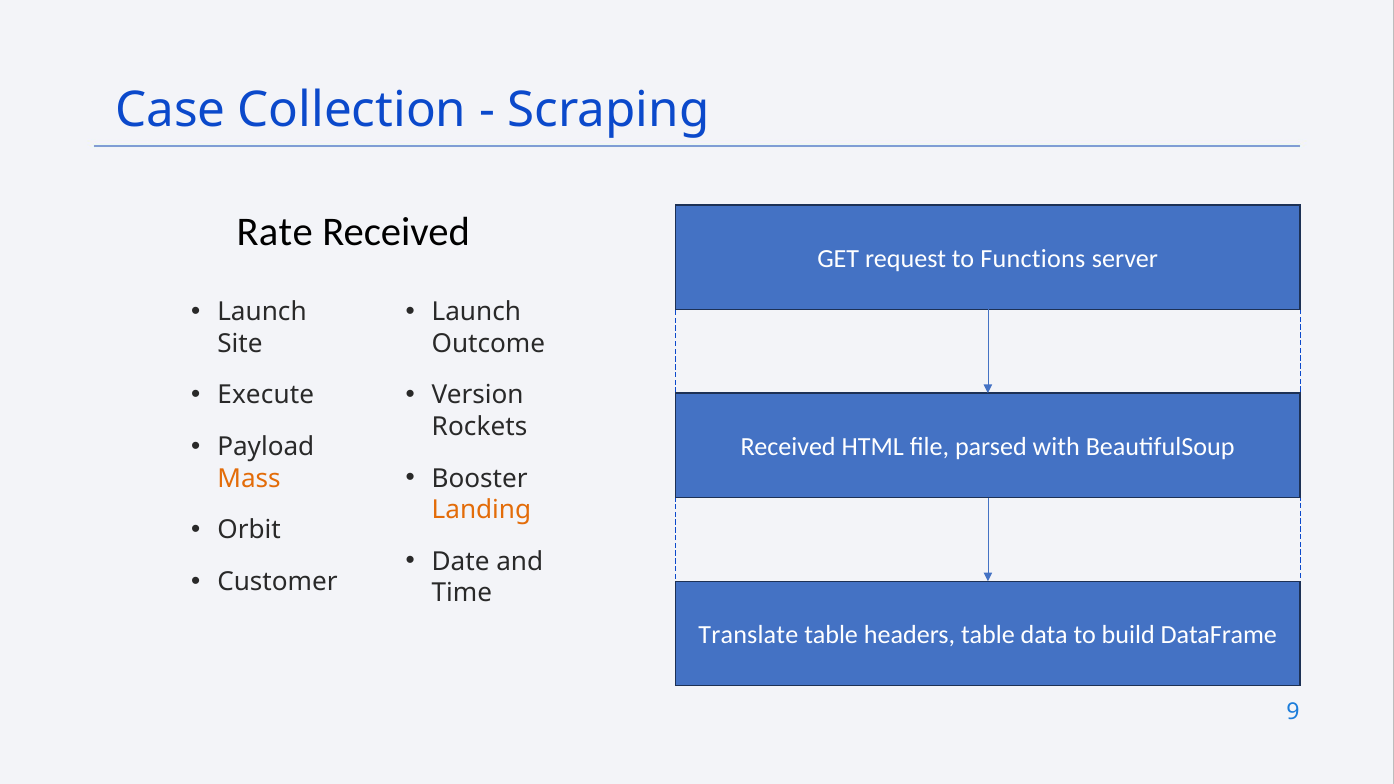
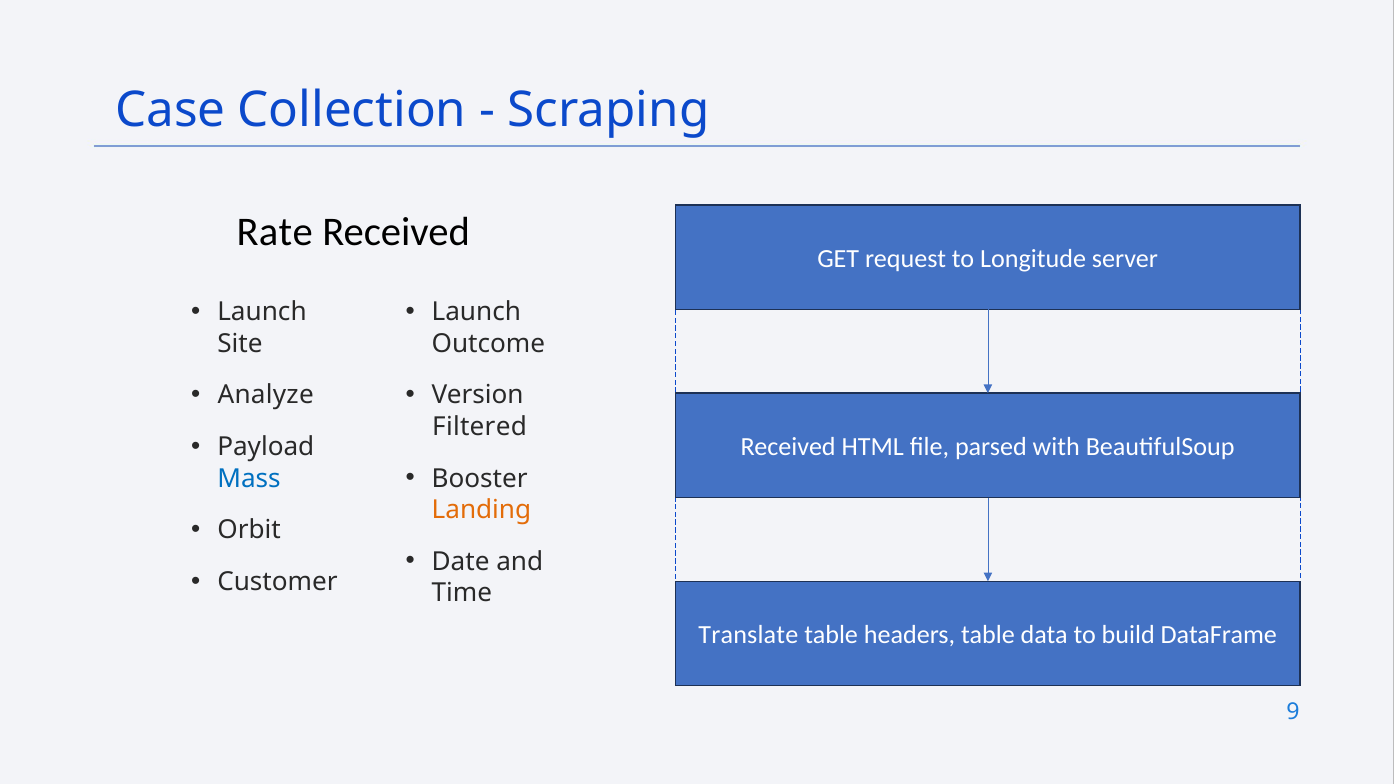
Functions: Functions -> Longitude
Execute: Execute -> Analyze
Rockets: Rockets -> Filtered
Mass colour: orange -> blue
